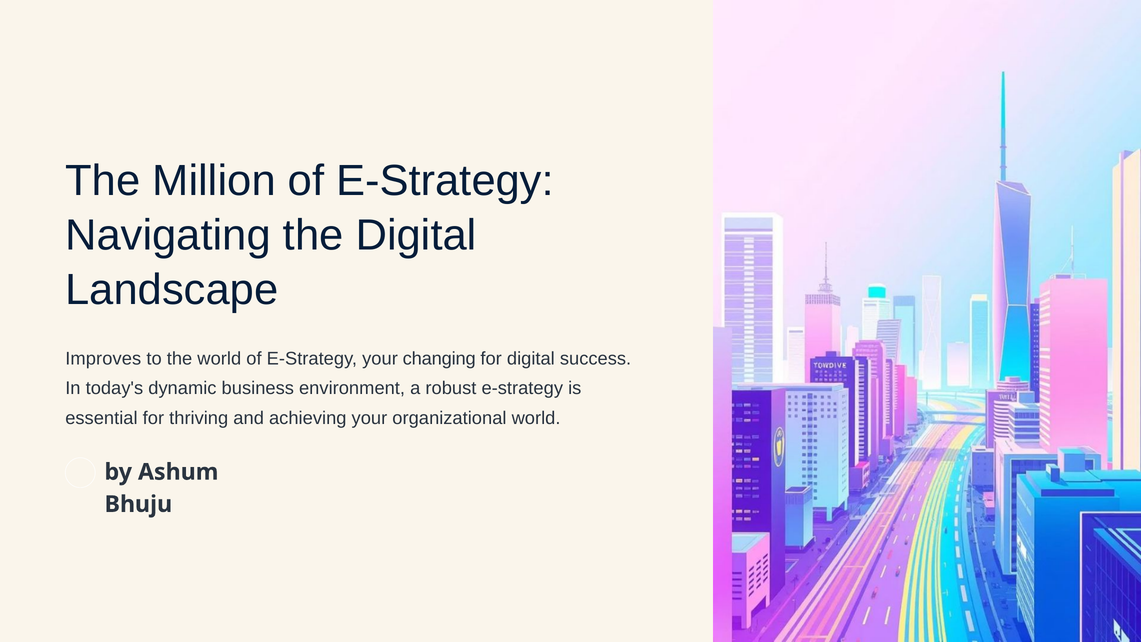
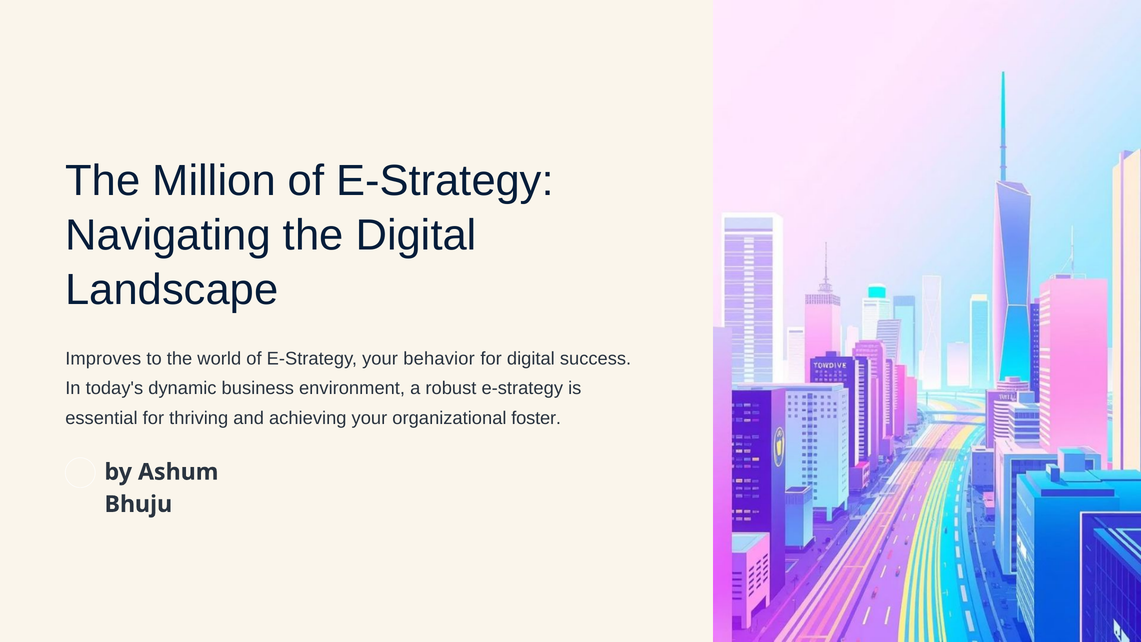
changing: changing -> behavior
organizational world: world -> foster
